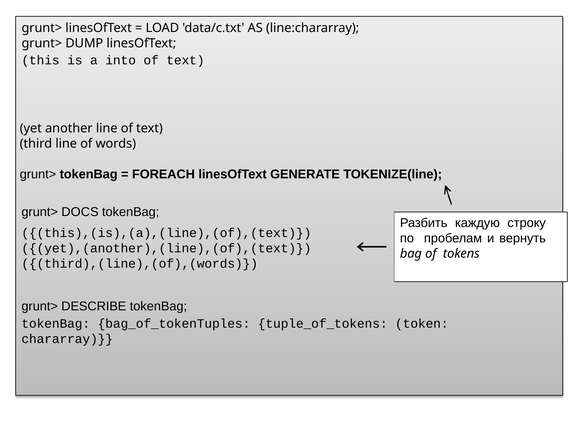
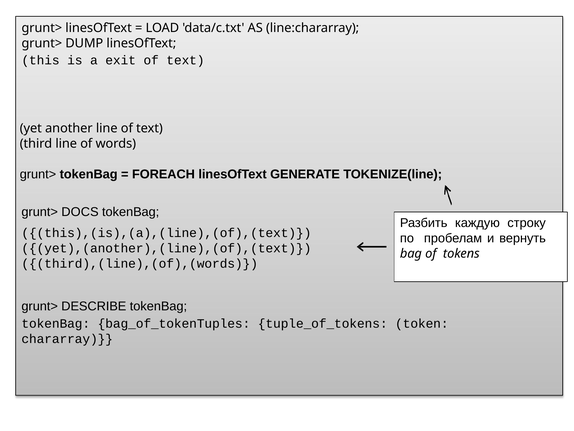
into: into -> exit
